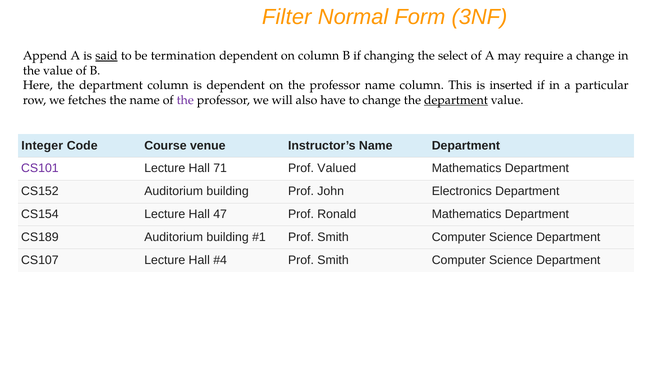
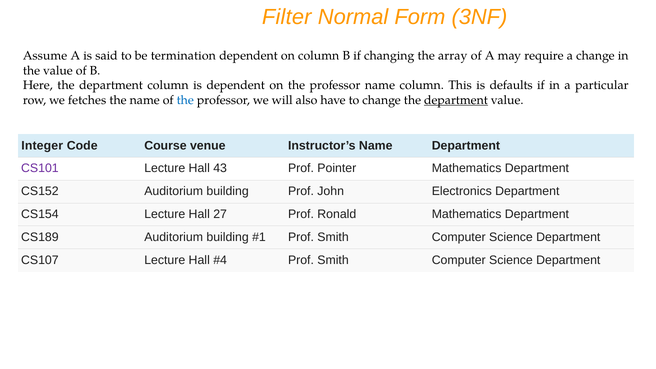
Append: Append -> Assume
said underline: present -> none
select: select -> array
inserted: inserted -> defaults
the at (185, 100) colour: purple -> blue
71: 71 -> 43
Valued: Valued -> Pointer
47: 47 -> 27
